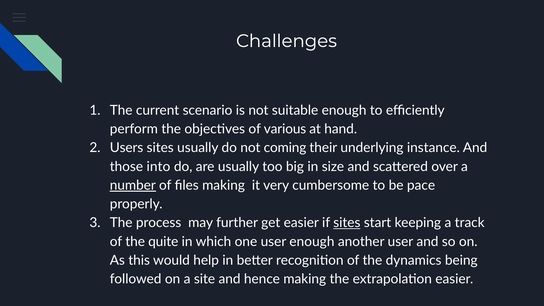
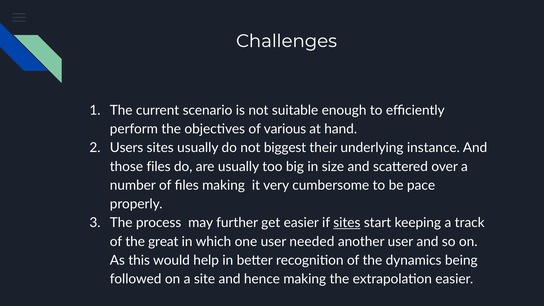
coming: coming -> biggest
those into: into -> files
number underline: present -> none
quite: quite -> great
user enough: enough -> needed
